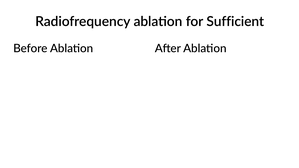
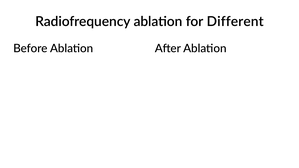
Sufficient: Sufficient -> Different
